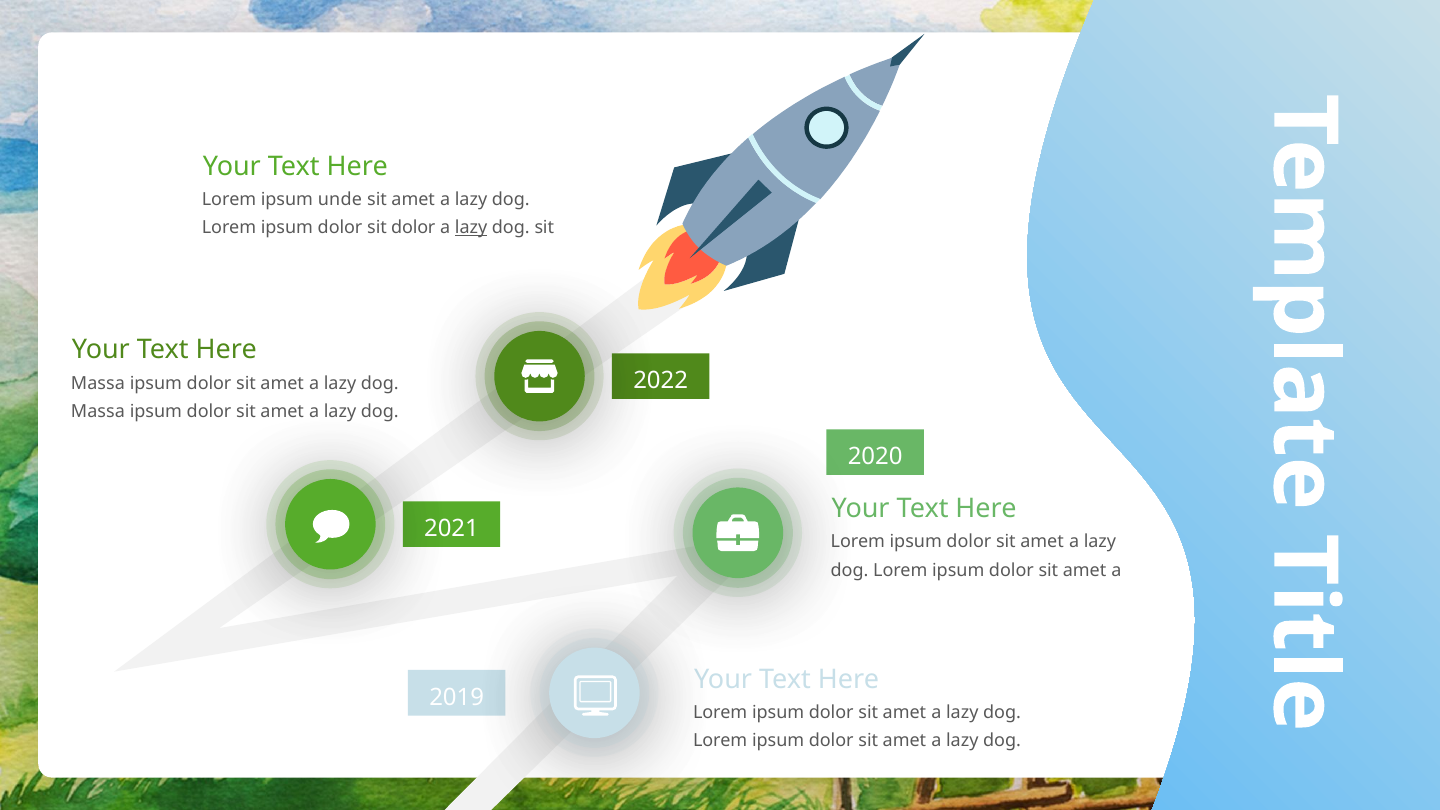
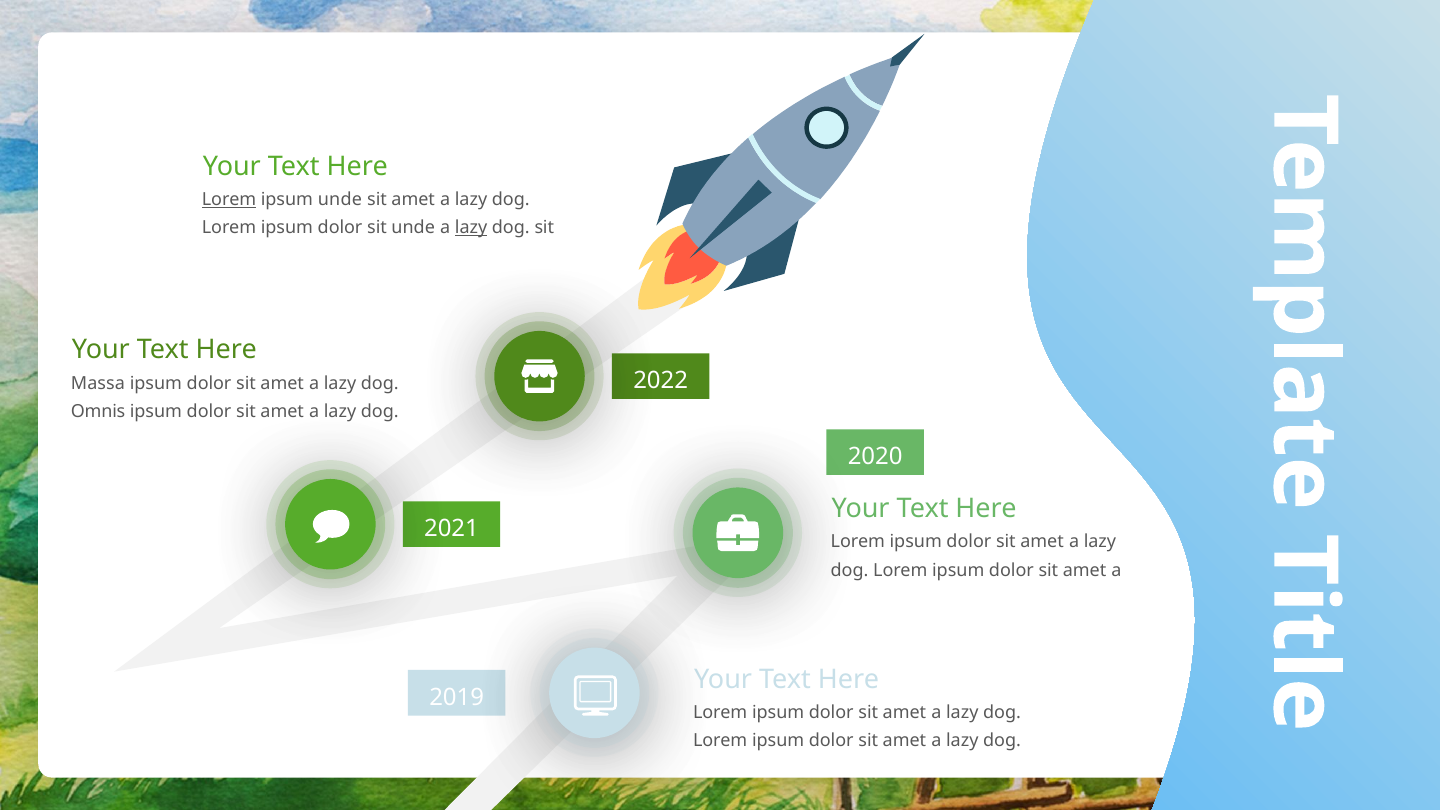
Lorem at (229, 200) underline: none -> present
sit dolor: dolor -> unde
Massa at (98, 411): Massa -> Omnis
